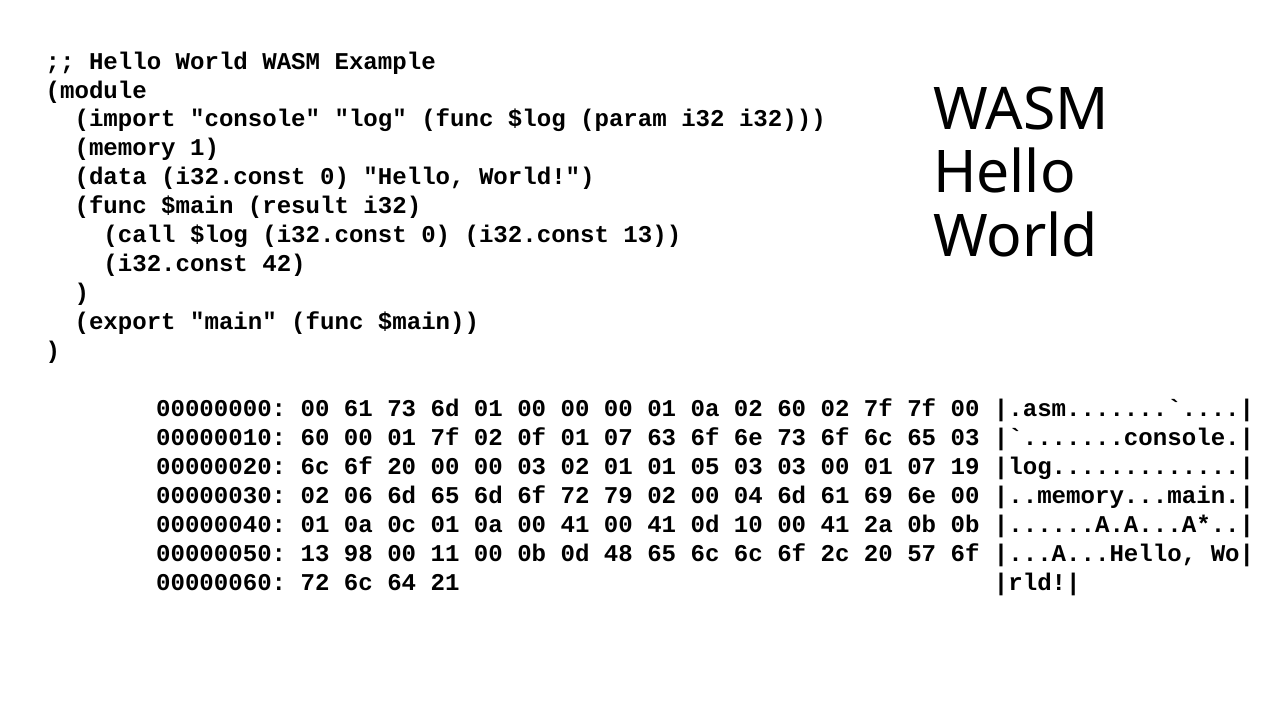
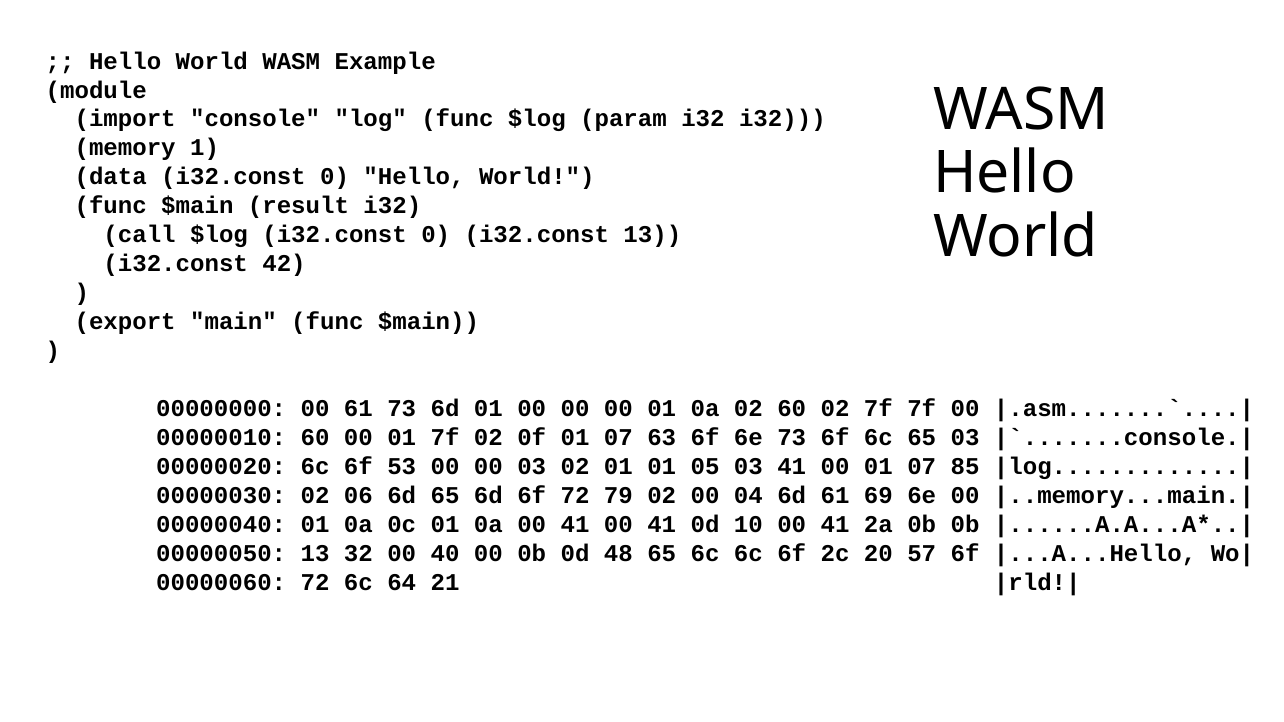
6f 20: 20 -> 53
03 03: 03 -> 41
19: 19 -> 85
98: 98 -> 32
11: 11 -> 40
